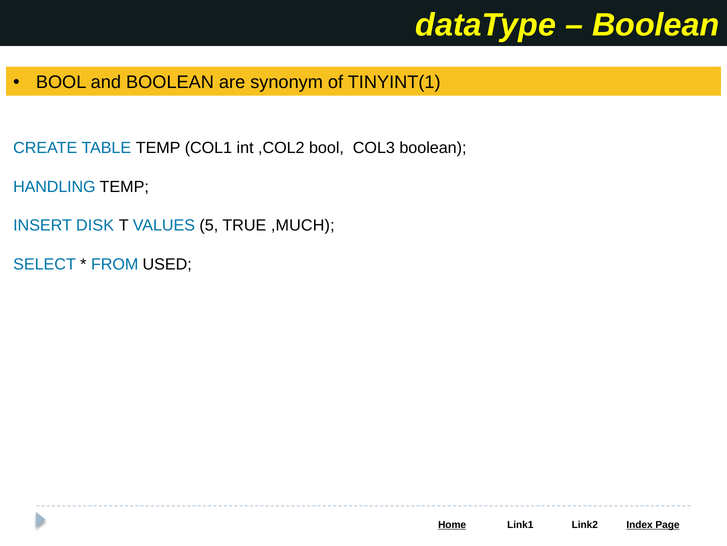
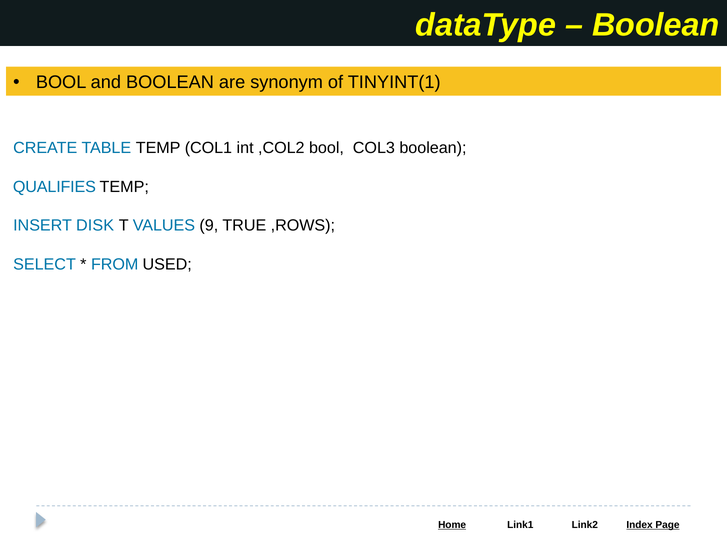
HANDLING: HANDLING -> QUALIFIES
5: 5 -> 9
,MUCH: ,MUCH -> ,ROWS
